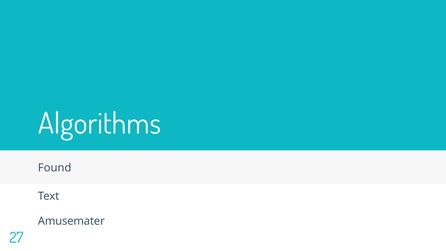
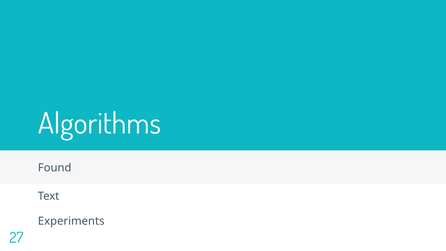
Amusemater: Amusemater -> Experiments
